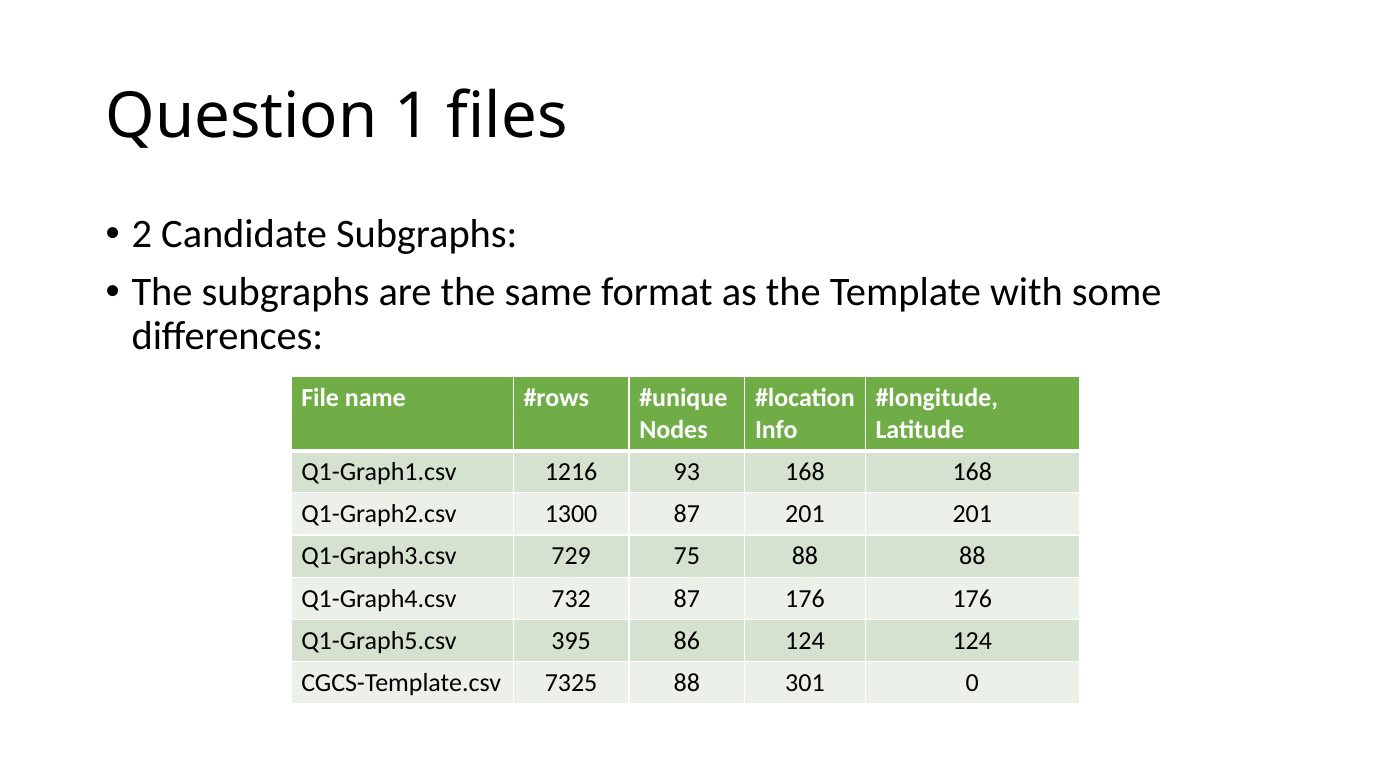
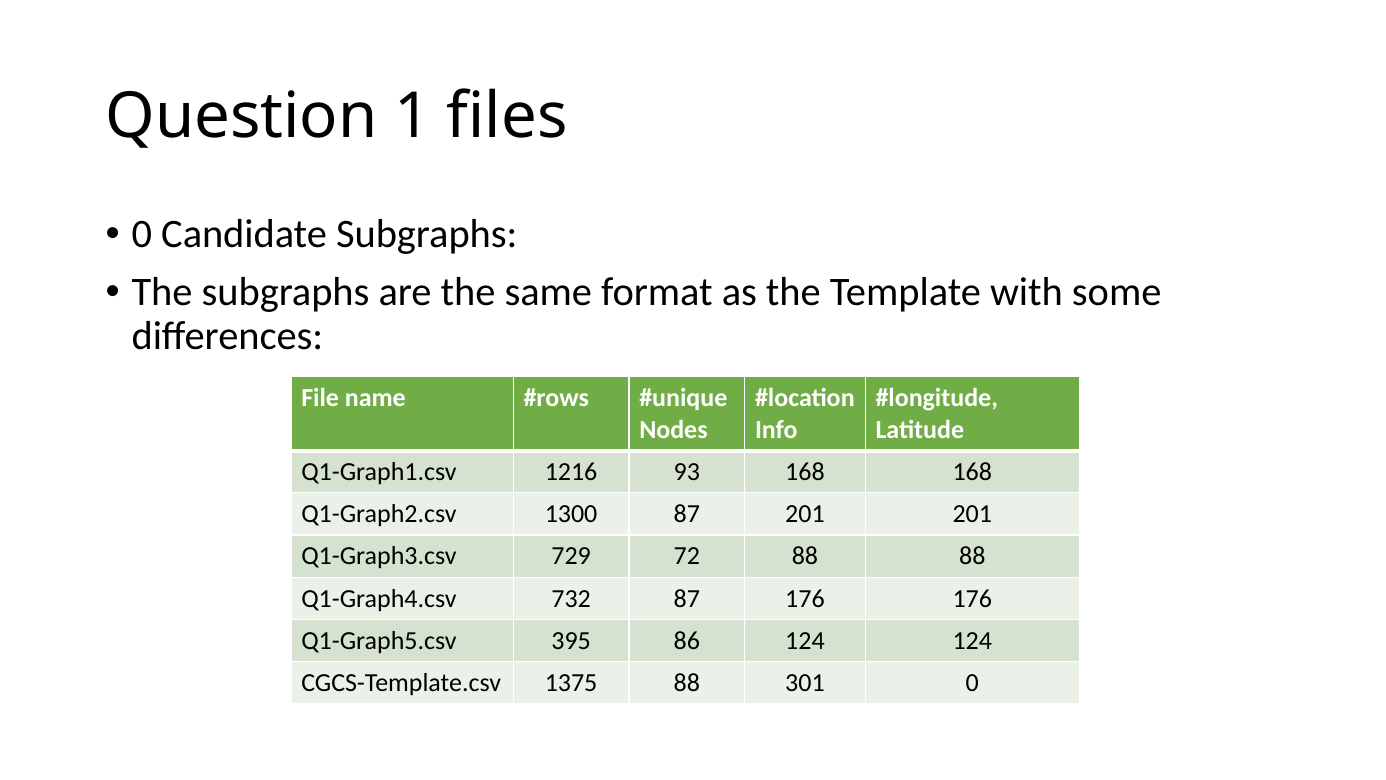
2 at (142, 234): 2 -> 0
75: 75 -> 72
7325: 7325 -> 1375
